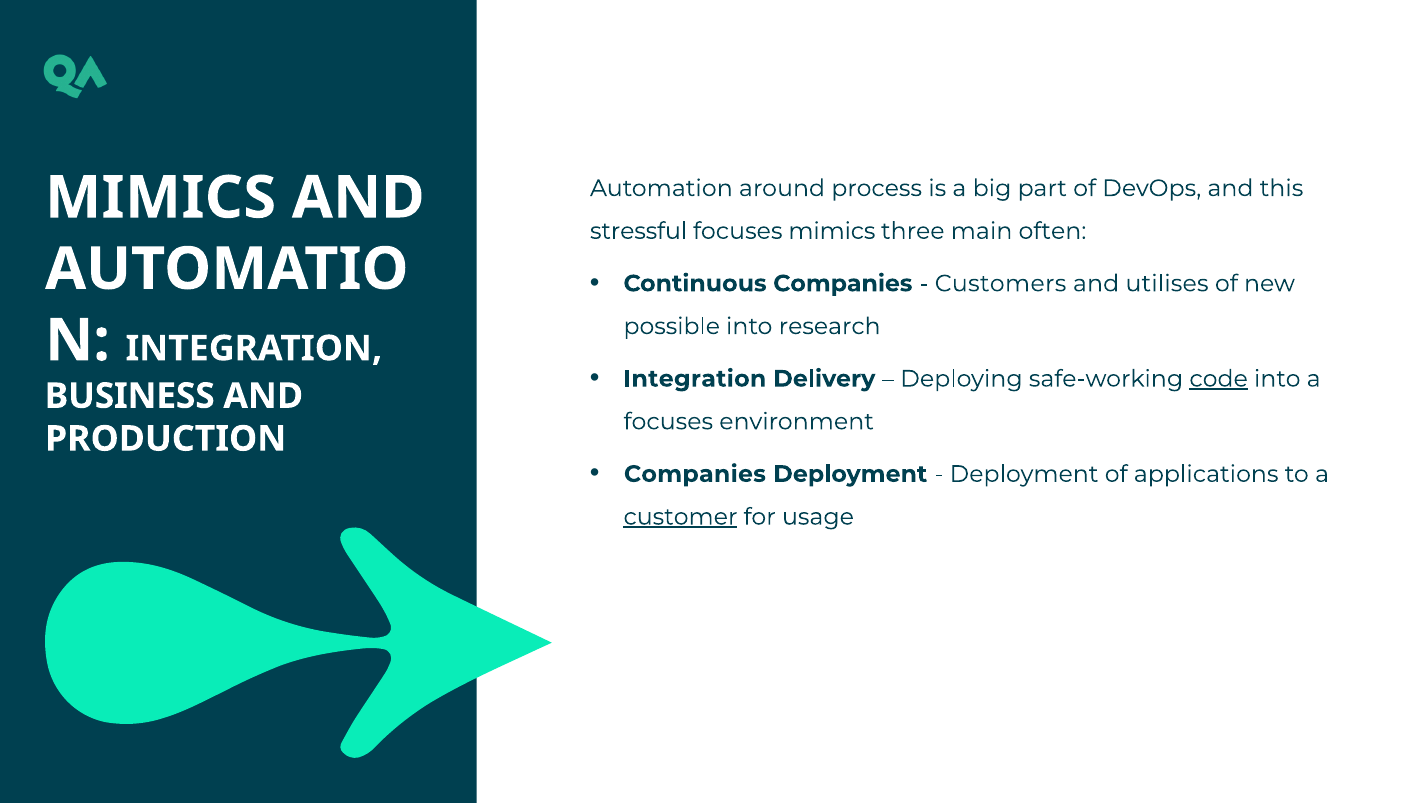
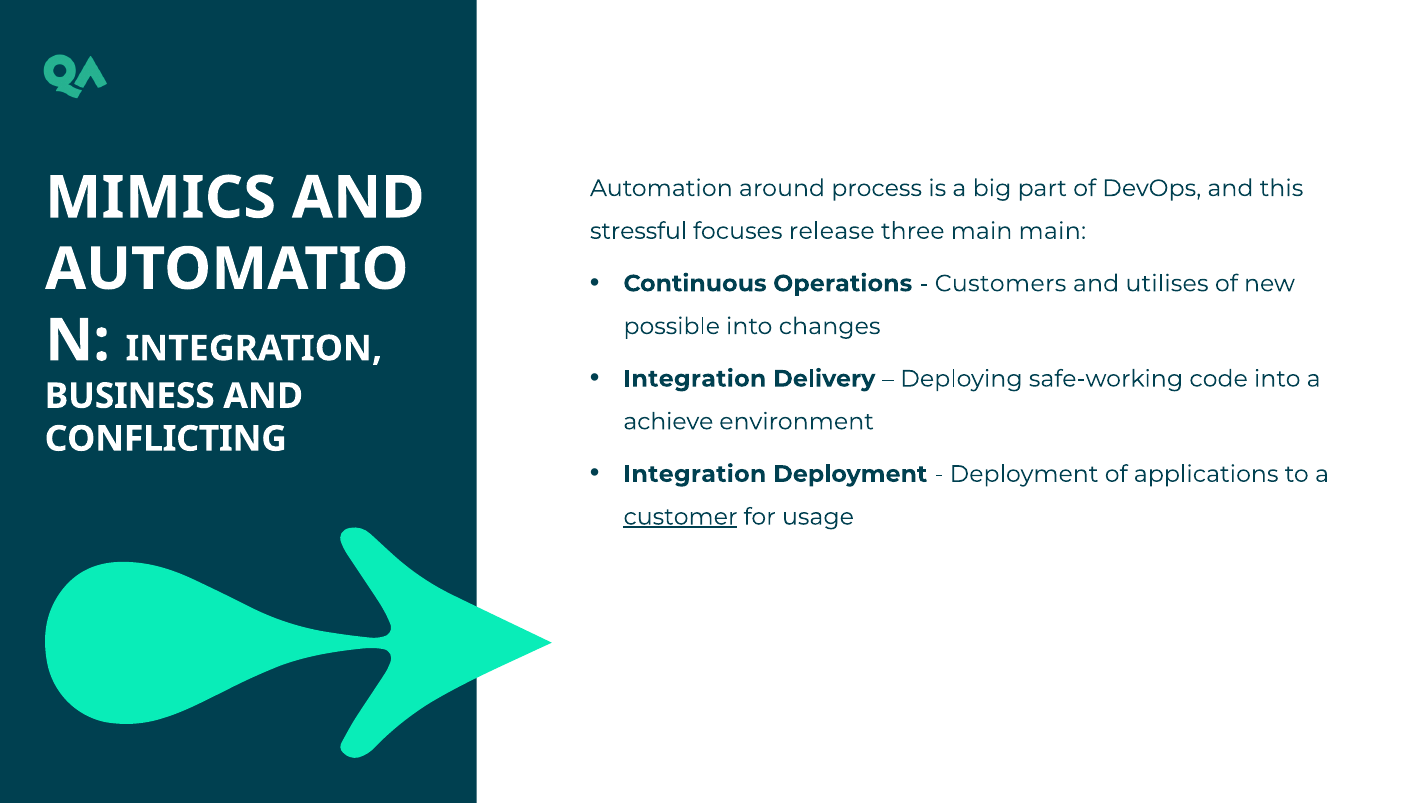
focuses mimics: mimics -> release
main often: often -> main
Continuous Companies: Companies -> Operations
research: research -> changes
code underline: present -> none
focuses at (668, 422): focuses -> achieve
PRODUCTION: PRODUCTION -> CONFLICTING
Companies at (695, 474): Companies -> Integration
